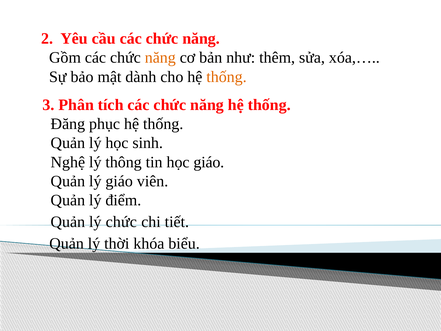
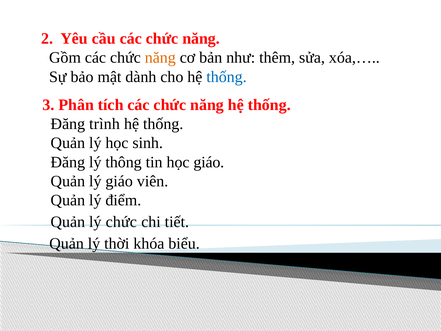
thống at (227, 77) colour: orange -> blue
phục: phục -> trình
Nghệ at (68, 162): Nghệ -> Đăng
